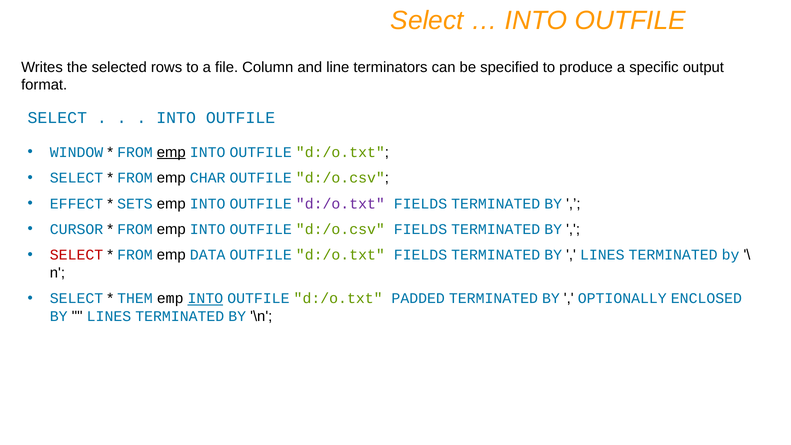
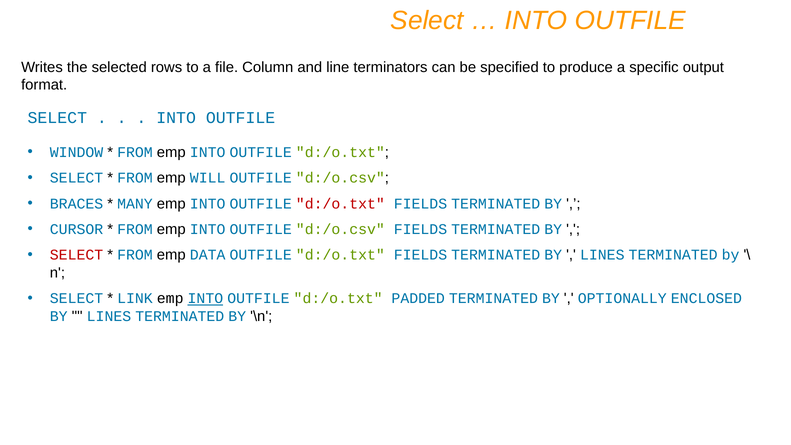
emp at (171, 152) underline: present -> none
CHAR: CHAR -> WILL
EFFECT: EFFECT -> BRACES
SETS: SETS -> MANY
d:/o.txt at (340, 204) colour: purple -> red
THEM: THEM -> LINK
